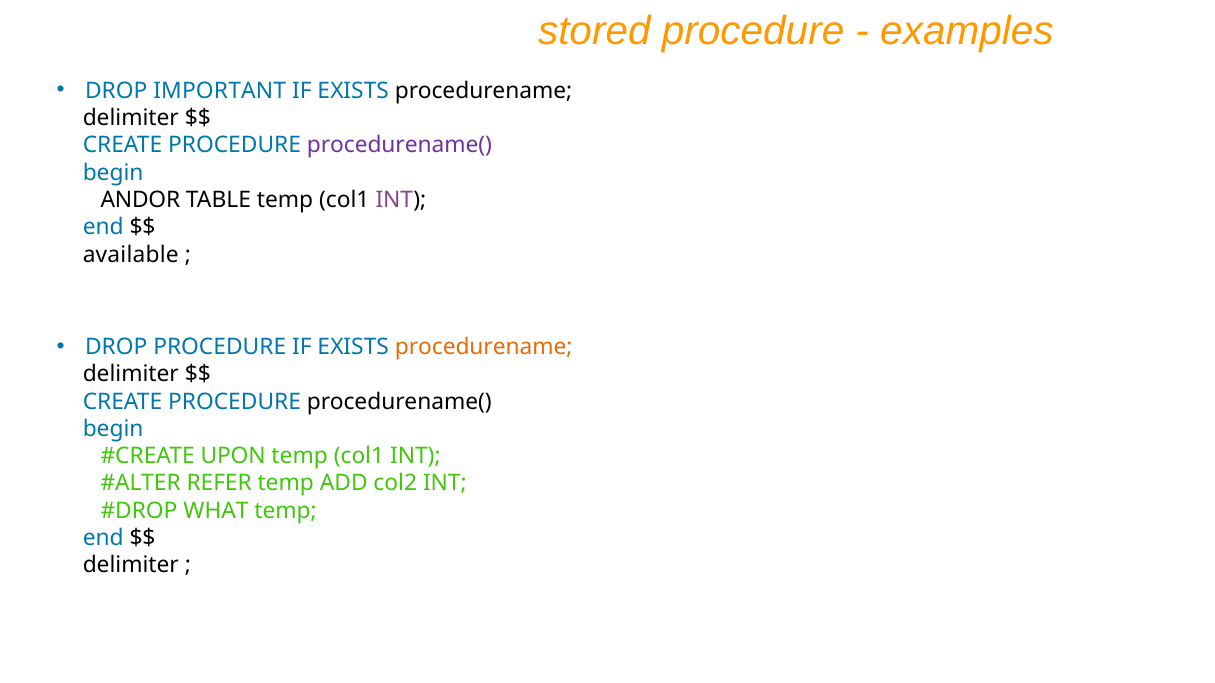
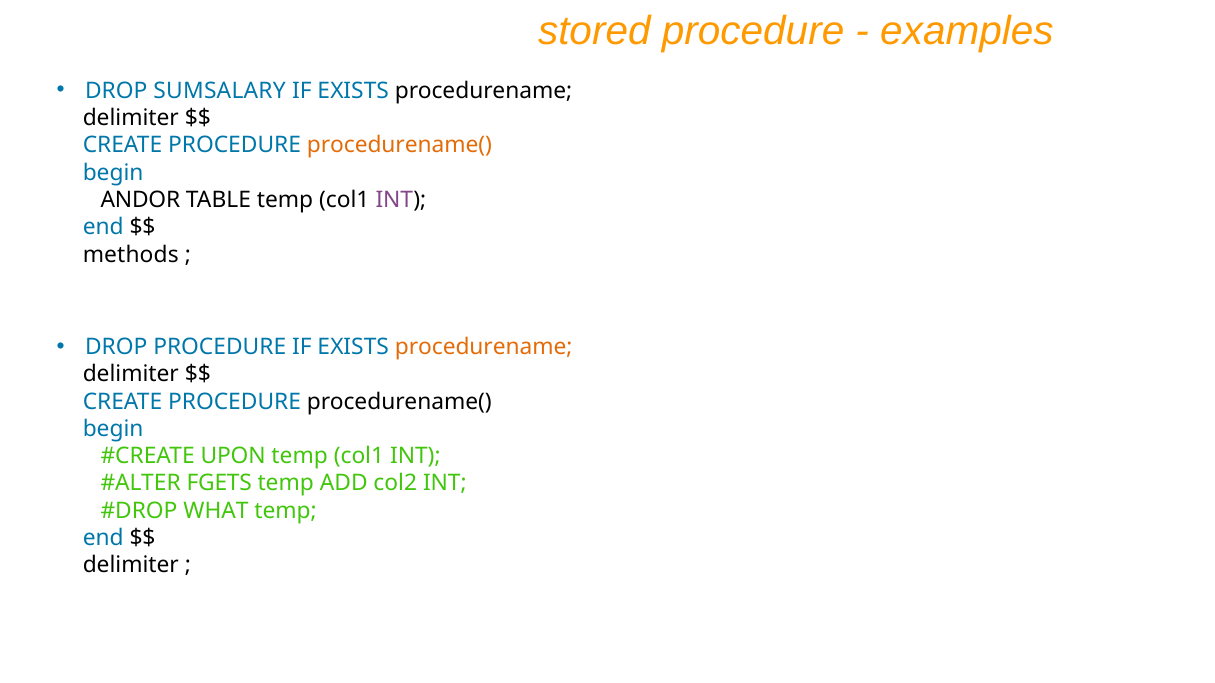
IMPORTANT: IMPORTANT -> SUMSALARY
procedurename( at (399, 145) colour: purple -> orange
available: available -> methods
REFER: REFER -> FGETS
